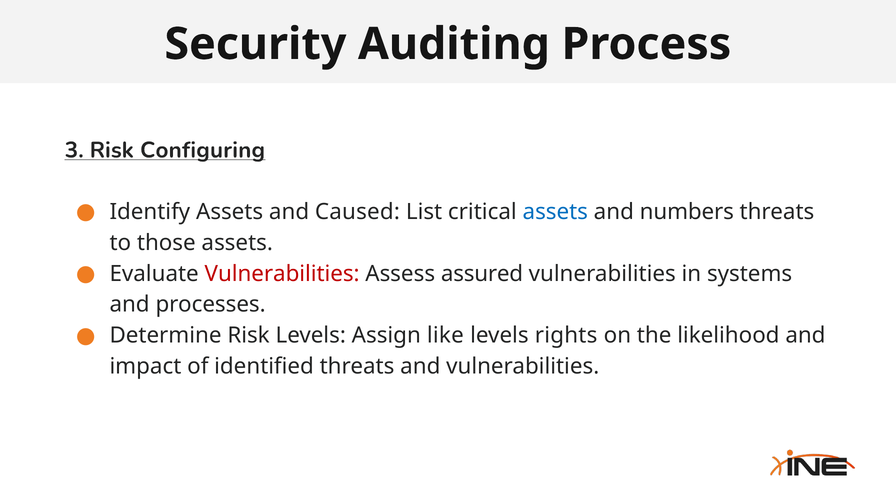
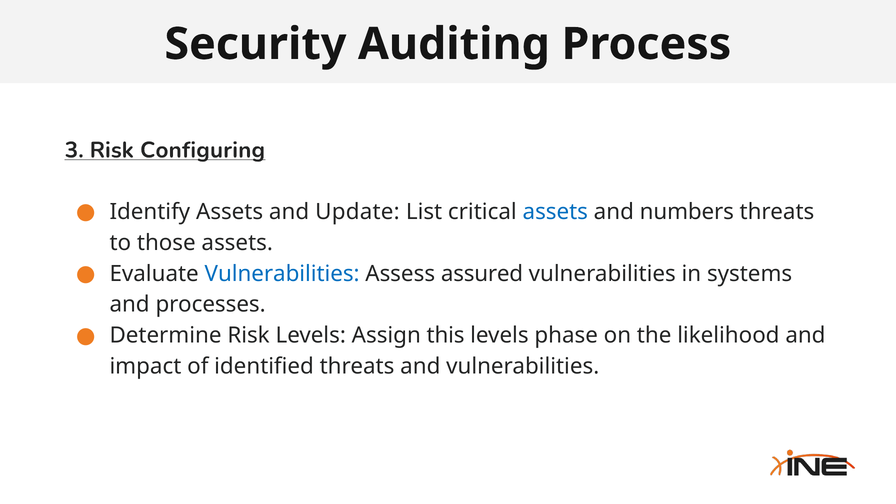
Caused: Caused -> Update
Vulnerabilities at (282, 274) colour: red -> blue
like: like -> this
rights: rights -> phase
